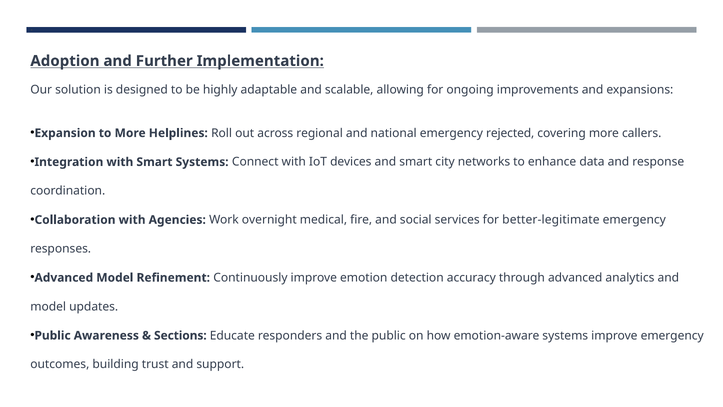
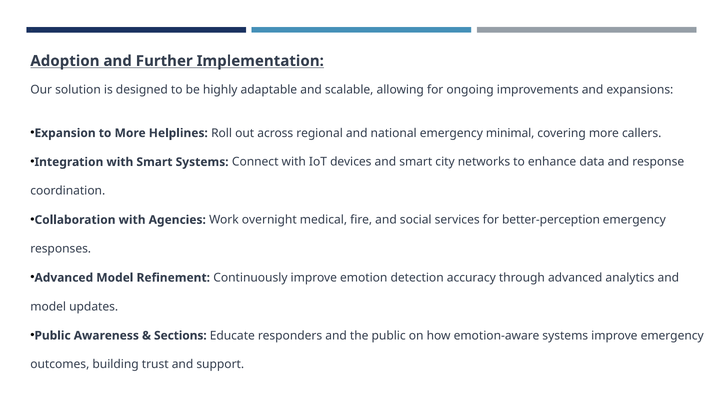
rejected: rejected -> minimal
better-legitimate: better-legitimate -> better-perception
